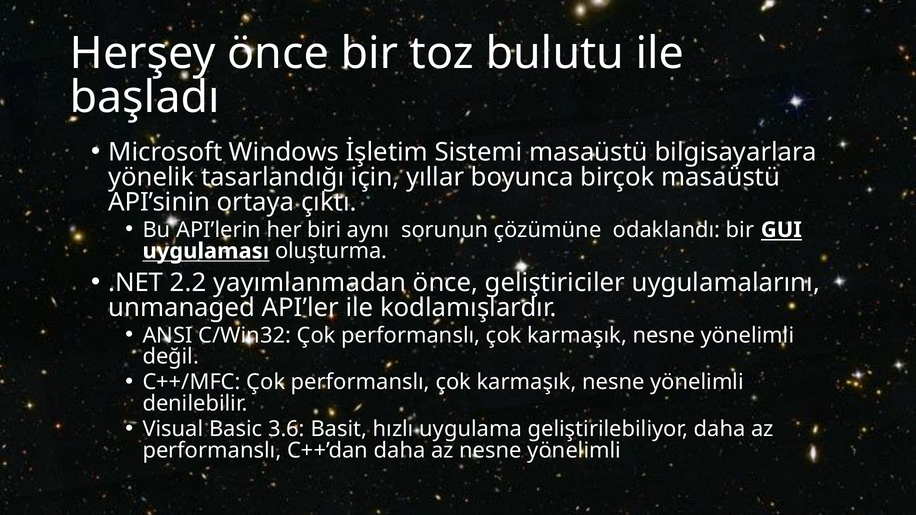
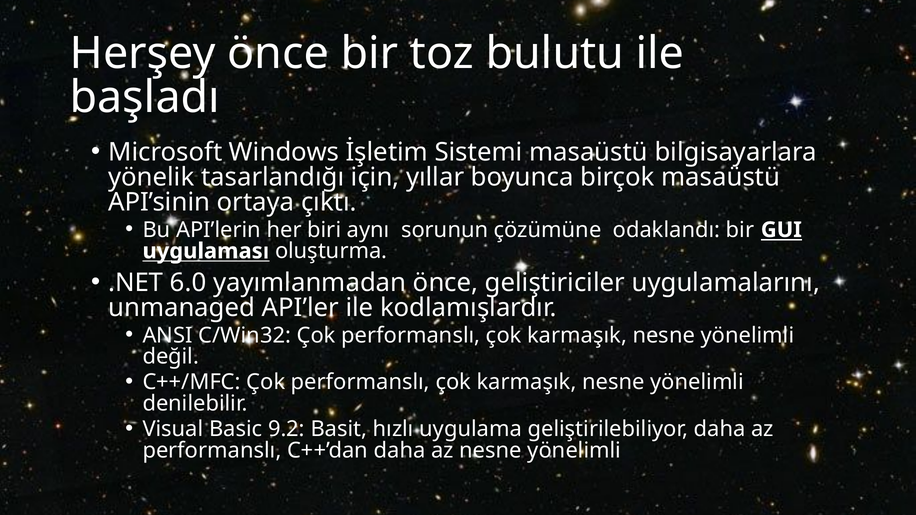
2.2: 2.2 -> 6.0
3.6: 3.6 -> 9.2
